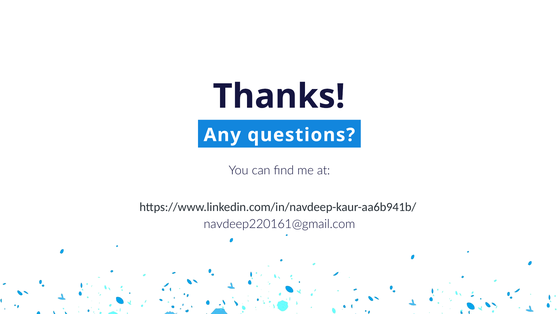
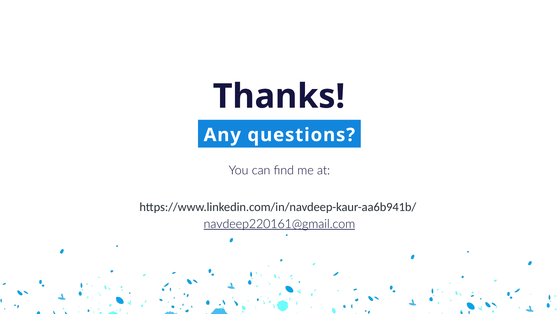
navdeep220161@gmail.com underline: none -> present
